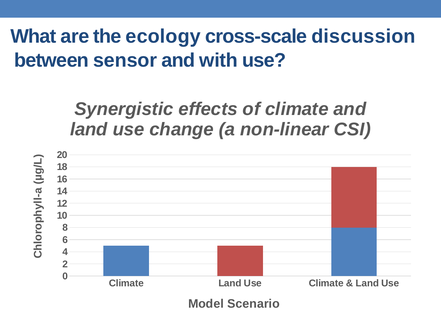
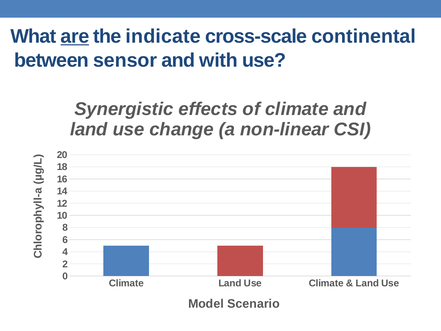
are underline: none -> present
ecology: ecology -> indicate
discussion: discussion -> continental
